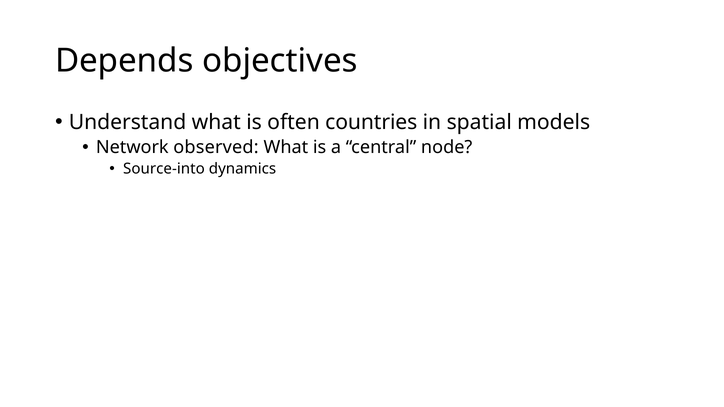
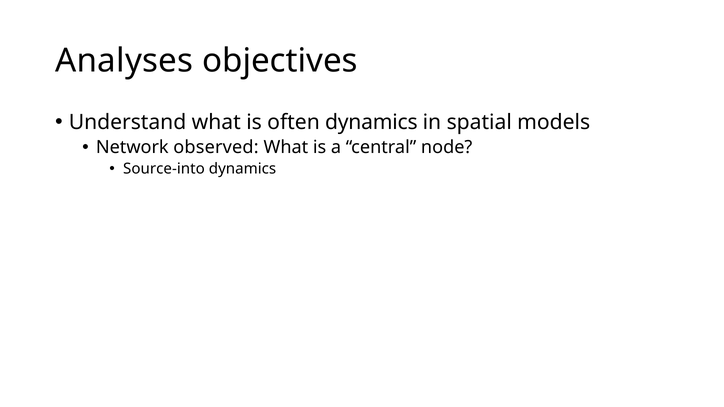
Depends: Depends -> Analyses
often countries: countries -> dynamics
